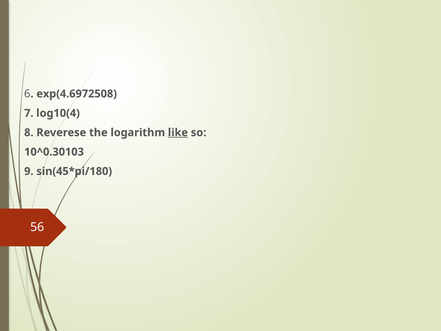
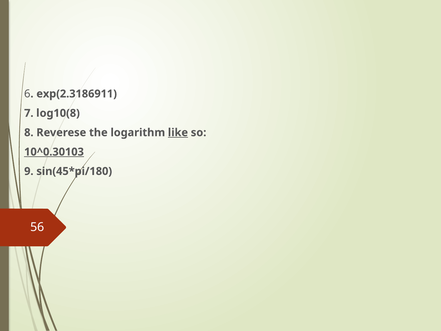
exp(4.6972508: exp(4.6972508 -> exp(2.3186911
log10(4: log10(4 -> log10(8
10^0.30103 underline: none -> present
